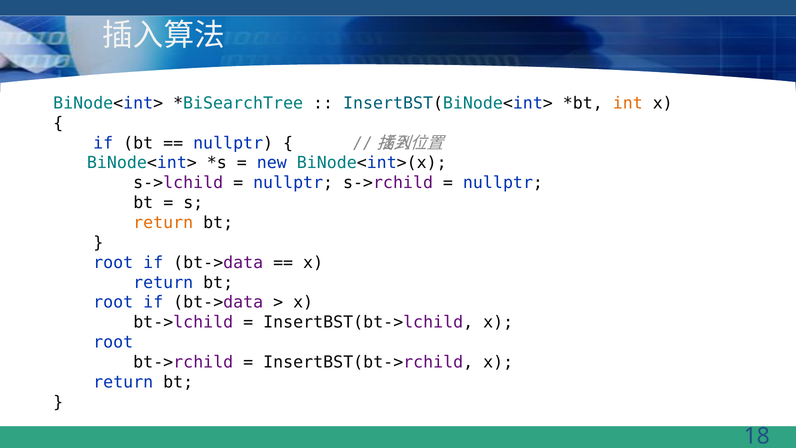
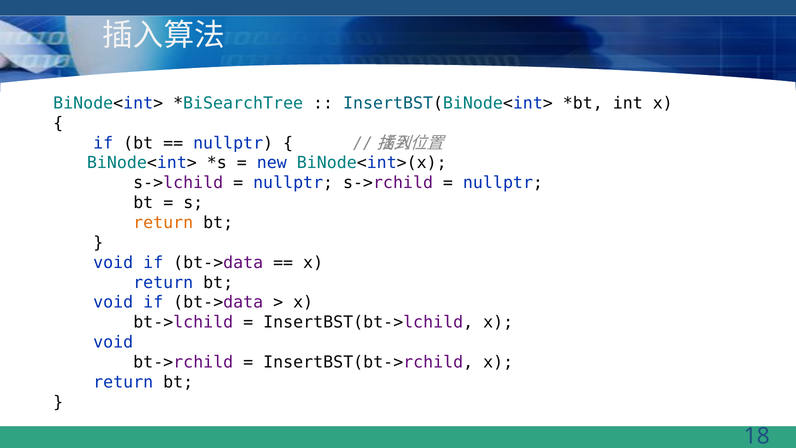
int colour: orange -> black
root at (113, 262): root -> void
root at (113, 302): root -> void
root at (113, 342): root -> void
